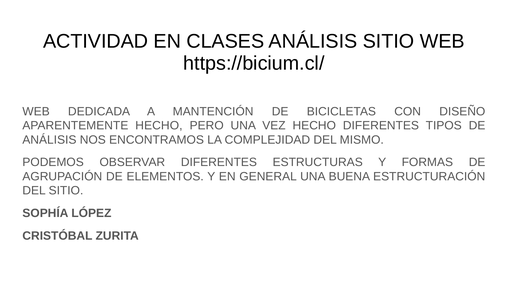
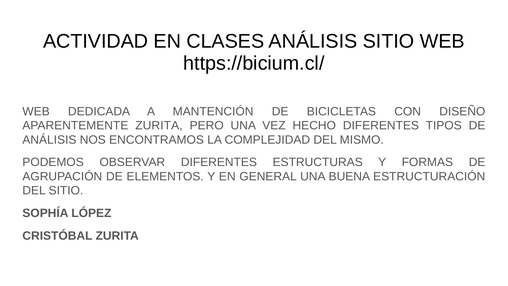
APARENTEMENTE HECHO: HECHO -> ZURITA
